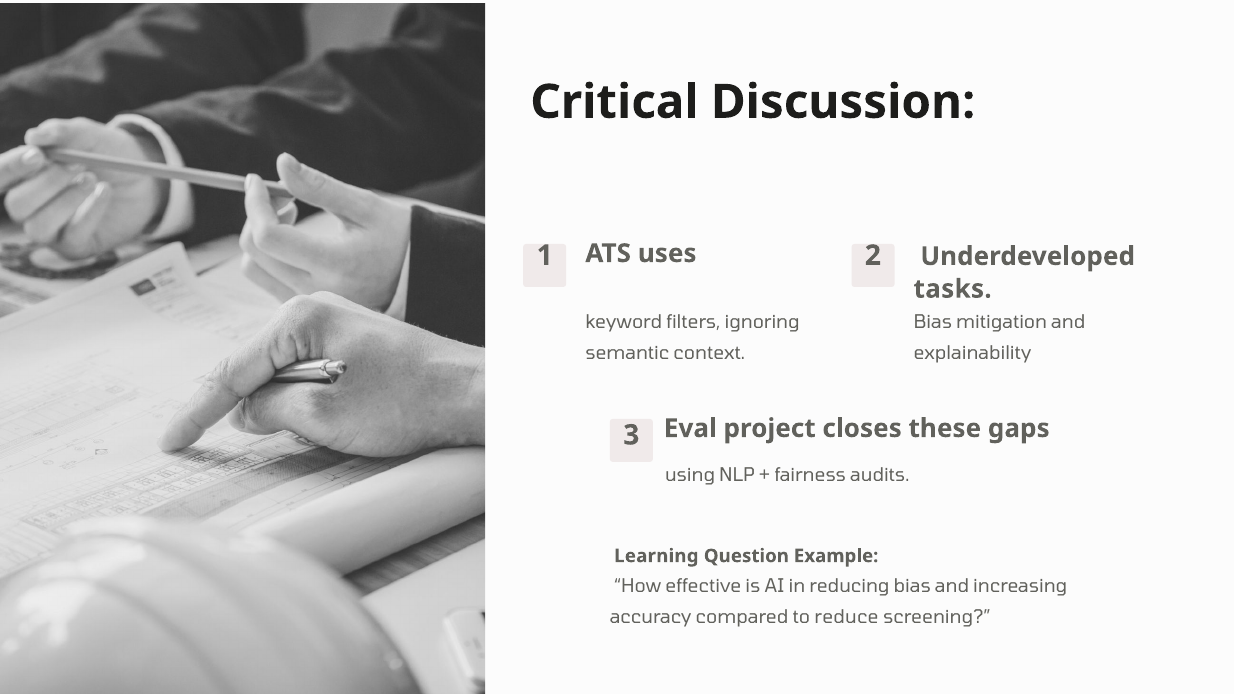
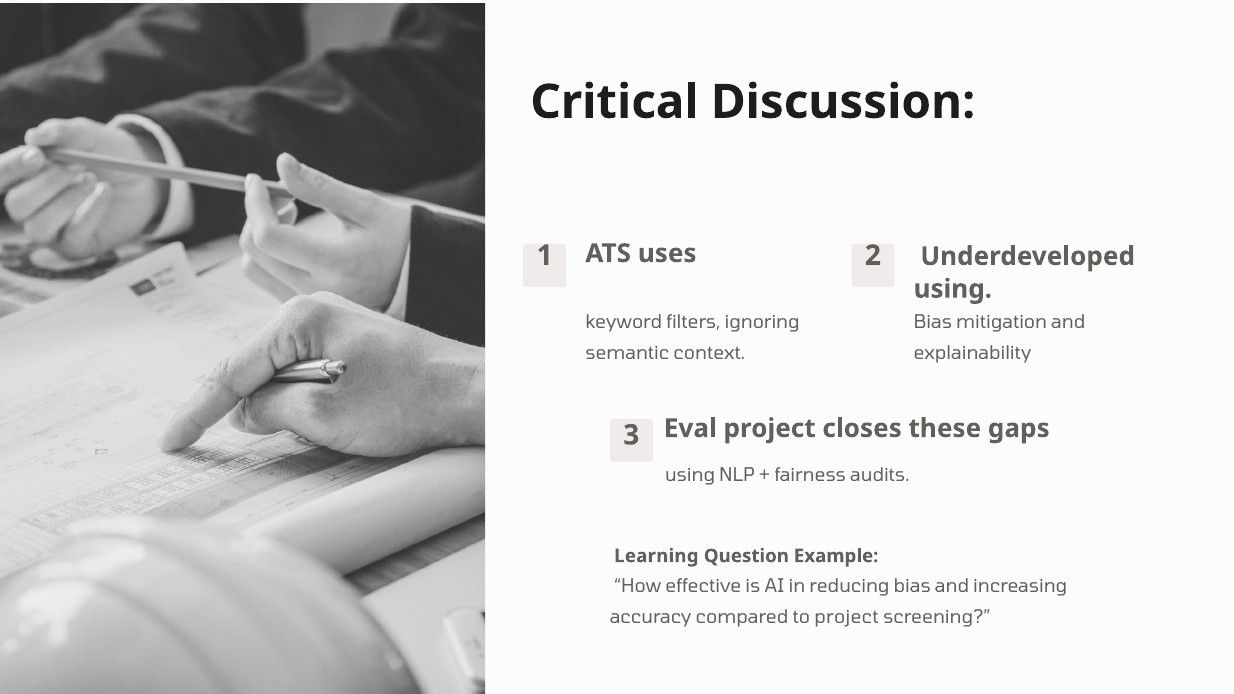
tasks at (953, 289): tasks -> using
to reduce: reduce -> project
